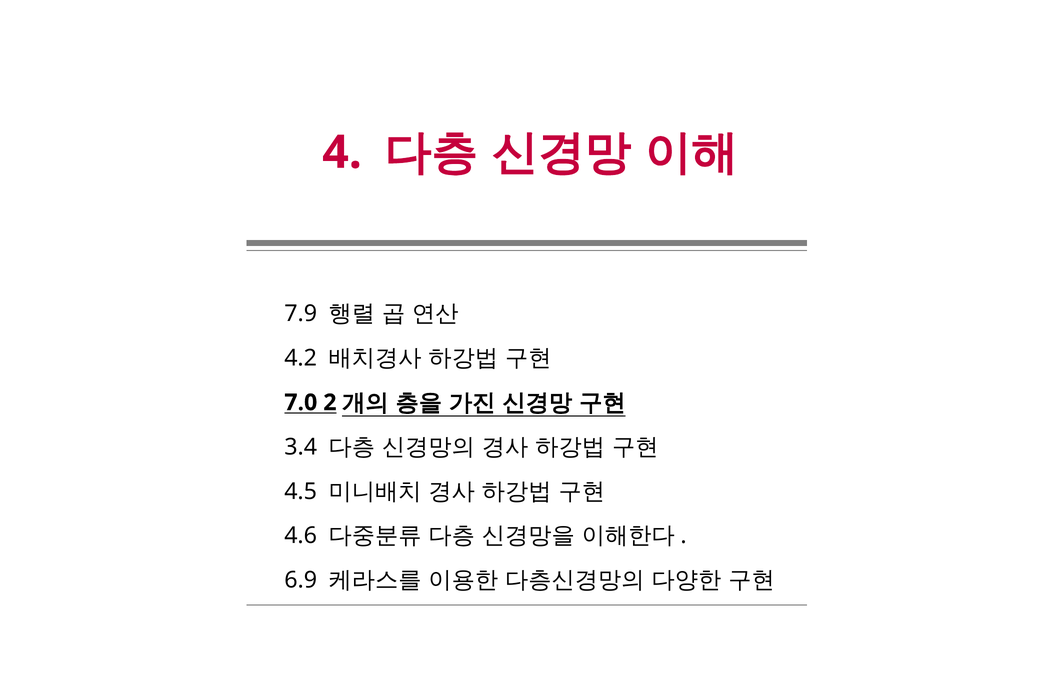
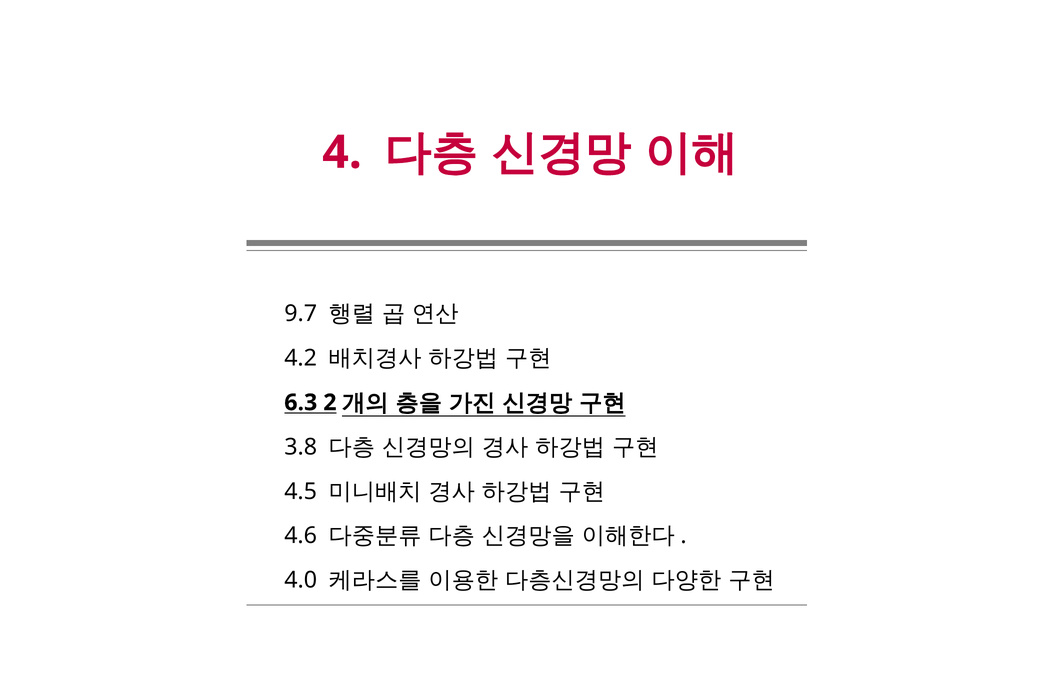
7.9: 7.9 -> 9.7
7.0: 7.0 -> 6.3
3.4: 3.4 -> 3.8
6.9: 6.9 -> 4.0
